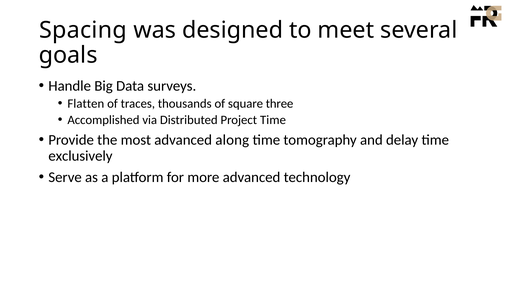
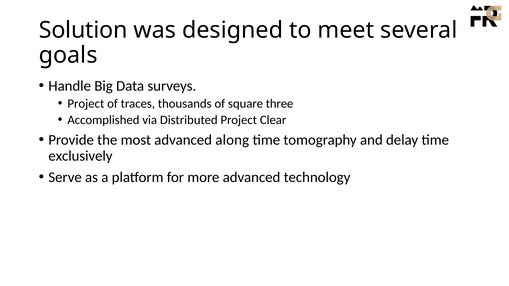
Spacing: Spacing -> Solution
Flatten at (86, 104): Flatten -> Project
Project Time: Time -> Clear
